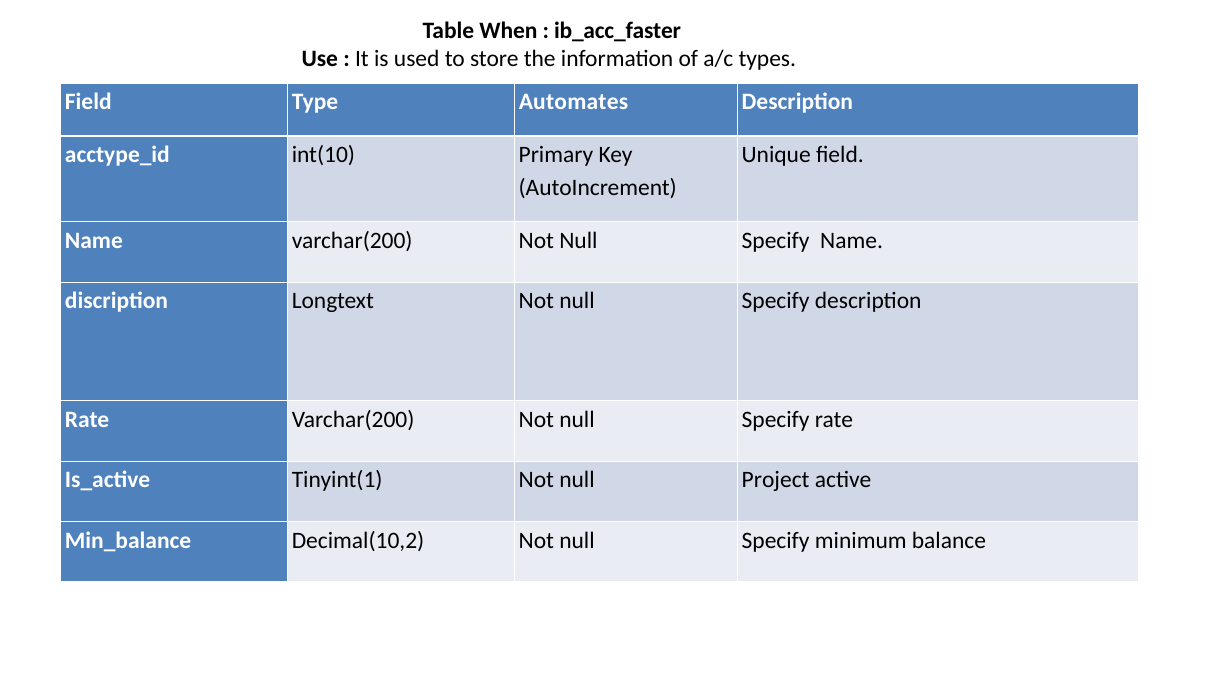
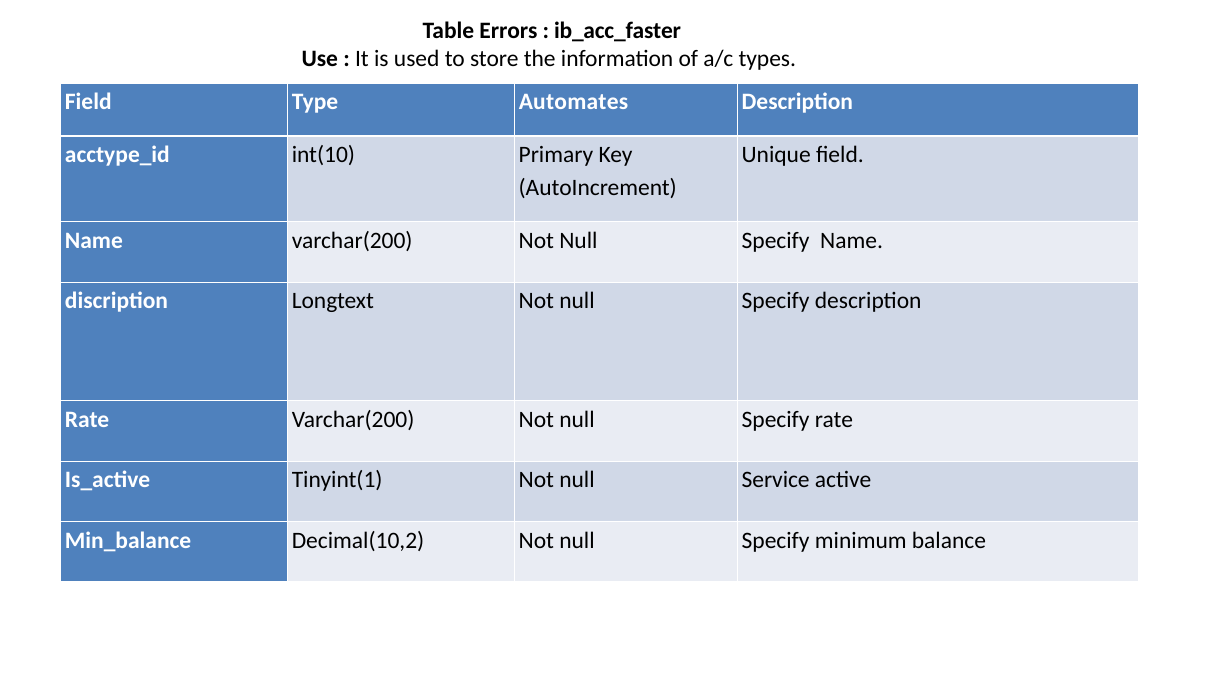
When: When -> Errors
Project: Project -> Service
